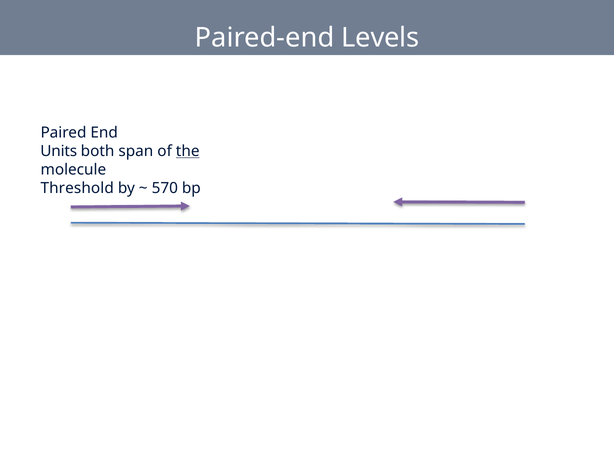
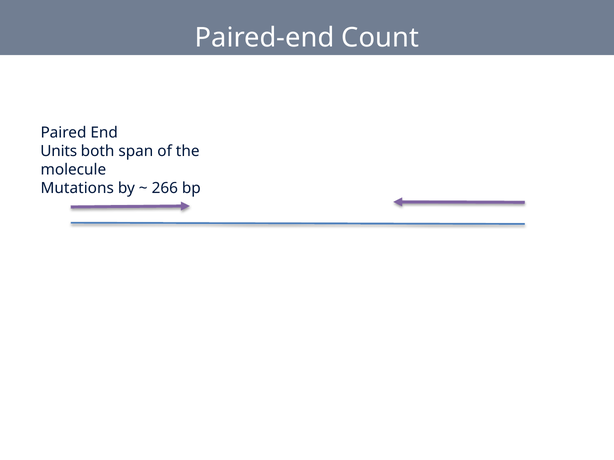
Levels: Levels -> Count
the underline: present -> none
Threshold: Threshold -> Mutations
570: 570 -> 266
